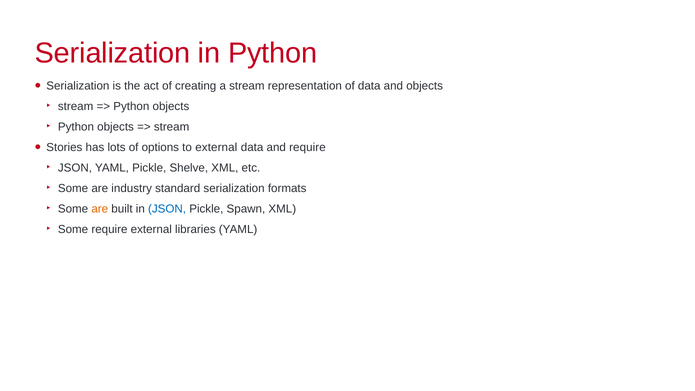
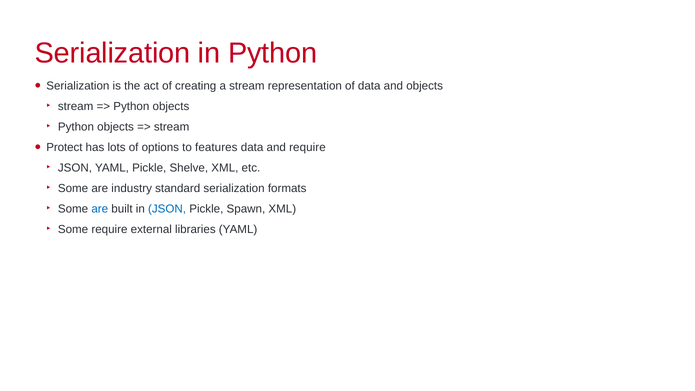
Stories: Stories -> Protect
to external: external -> features
are at (100, 209) colour: orange -> blue
